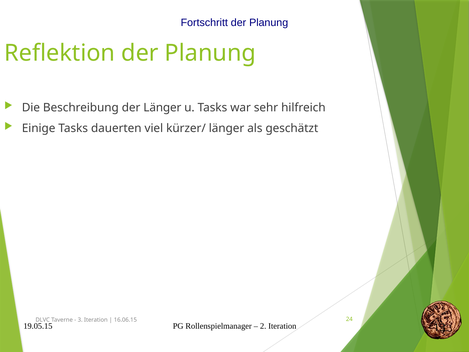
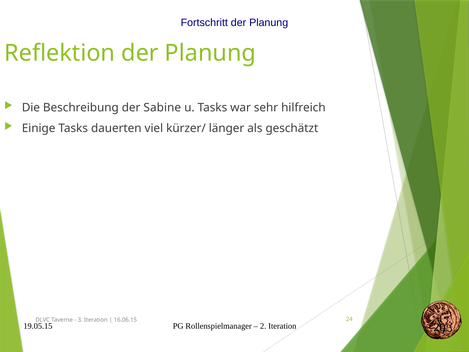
der Länger: Länger -> Sabine
13: 13 -> 20
